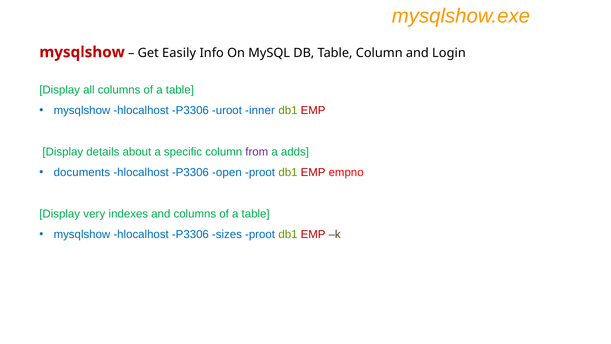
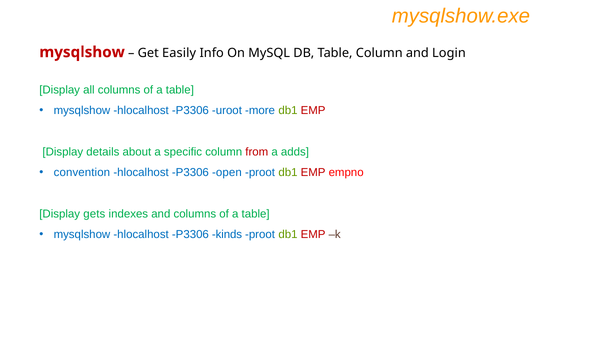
inner: inner -> more
from colour: purple -> red
documents: documents -> convention
very: very -> gets
sizes: sizes -> kinds
